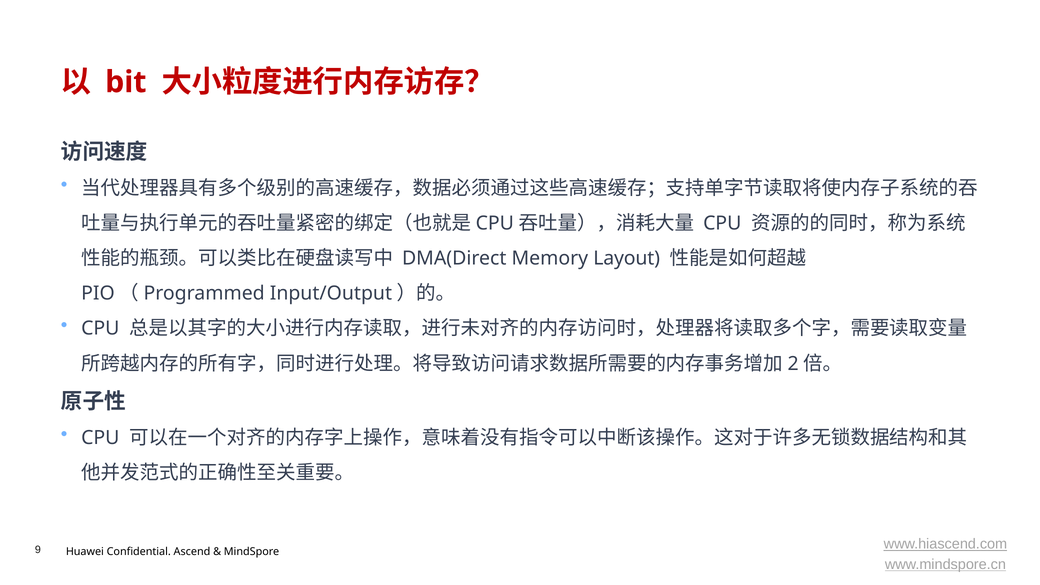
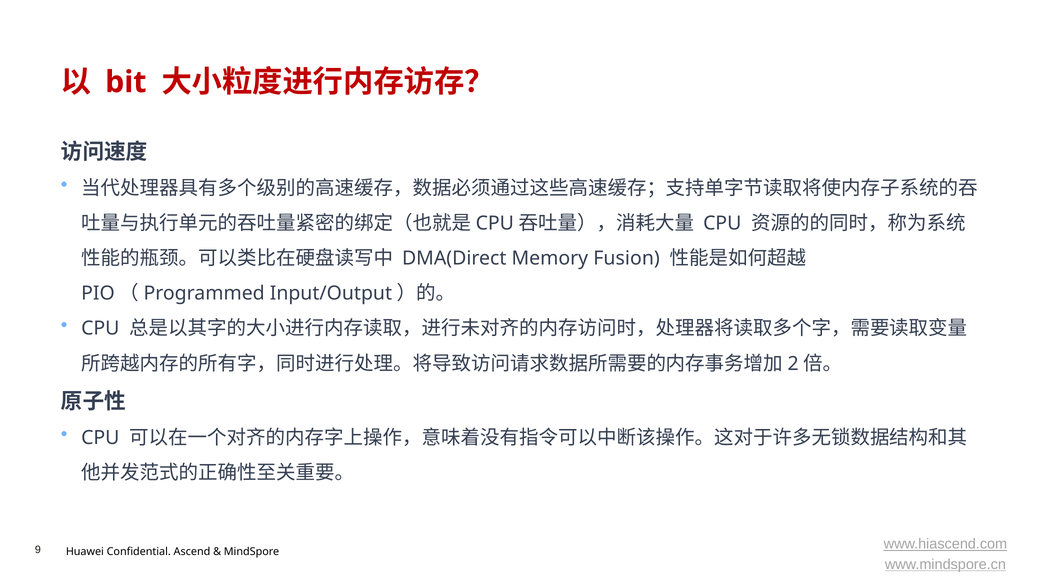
Layout: Layout -> Fusion
